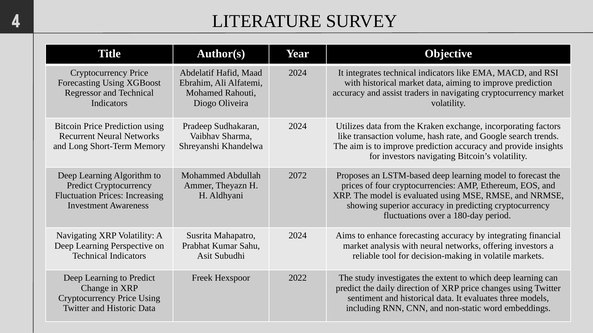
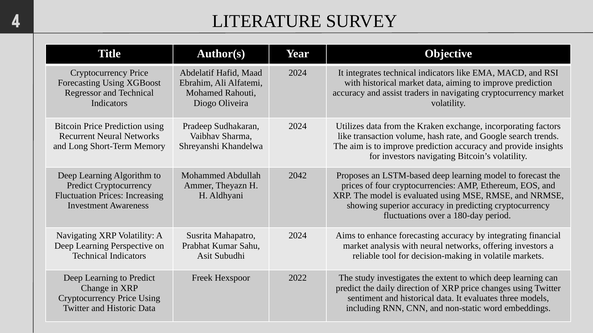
2072: 2072 -> 2042
